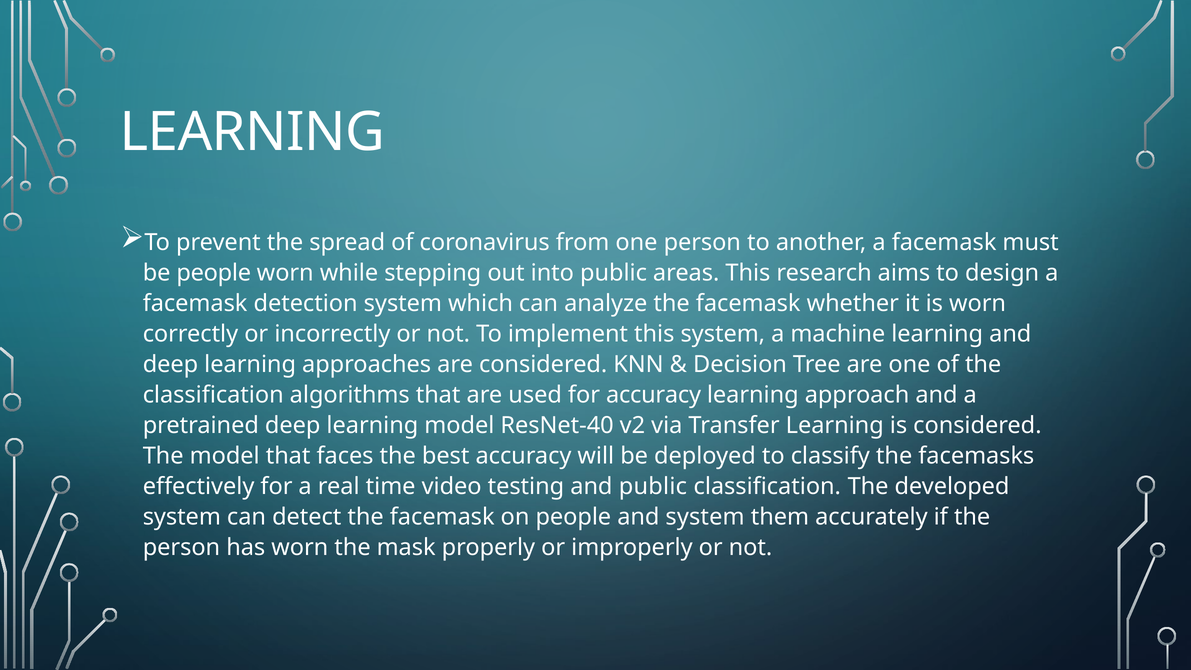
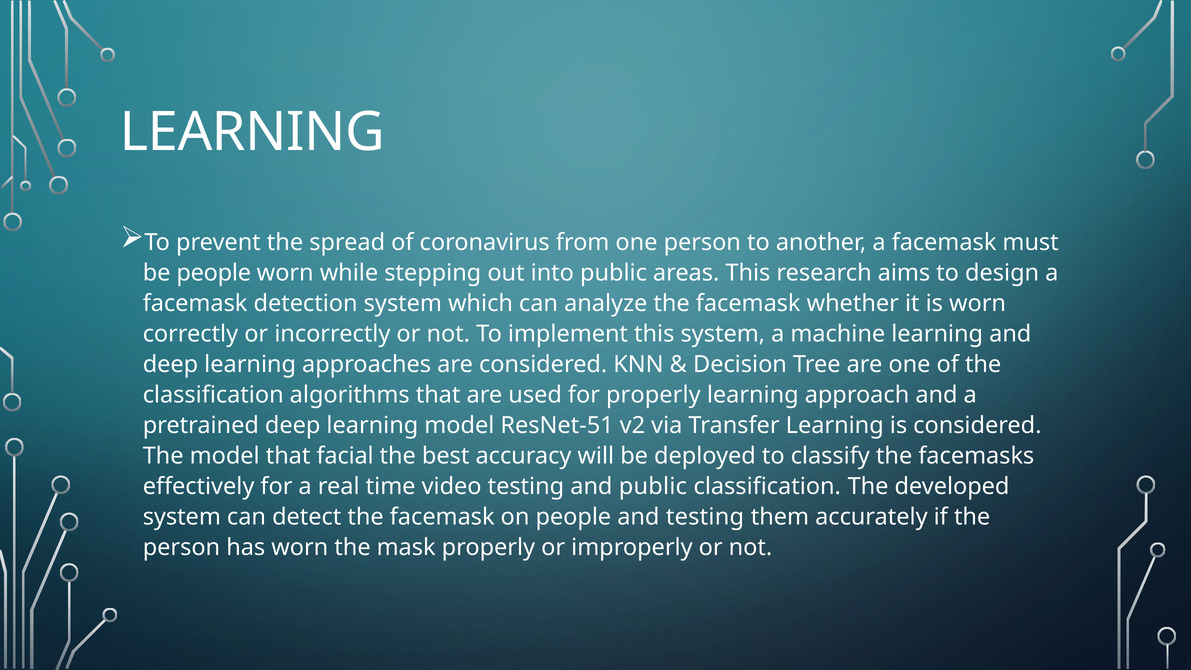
for accuracy: accuracy -> properly
ResNet-40: ResNet-40 -> ResNet-51
faces: faces -> facial
and system: system -> testing
